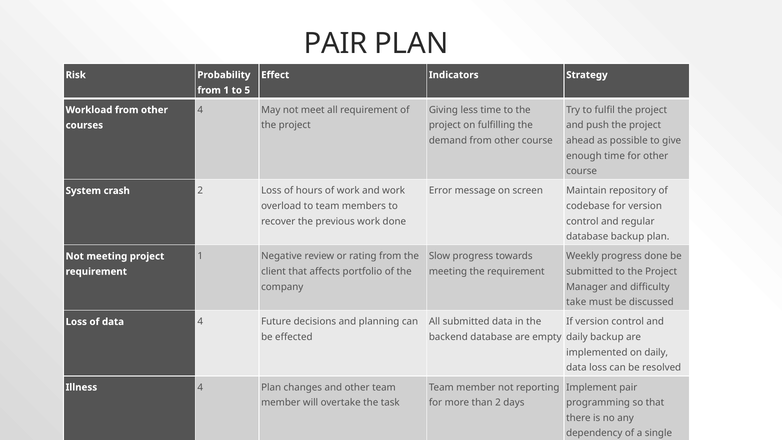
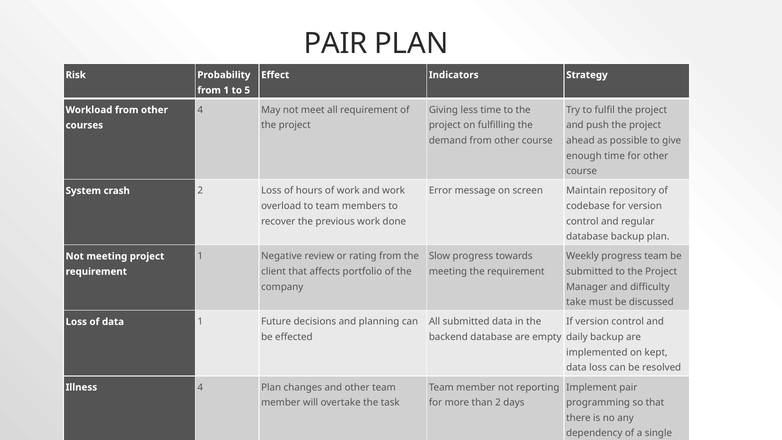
progress done: done -> team
data 4: 4 -> 1
on daily: daily -> kept
